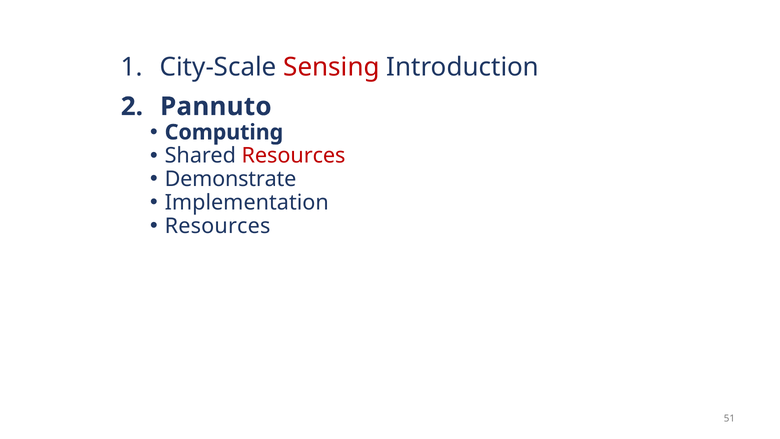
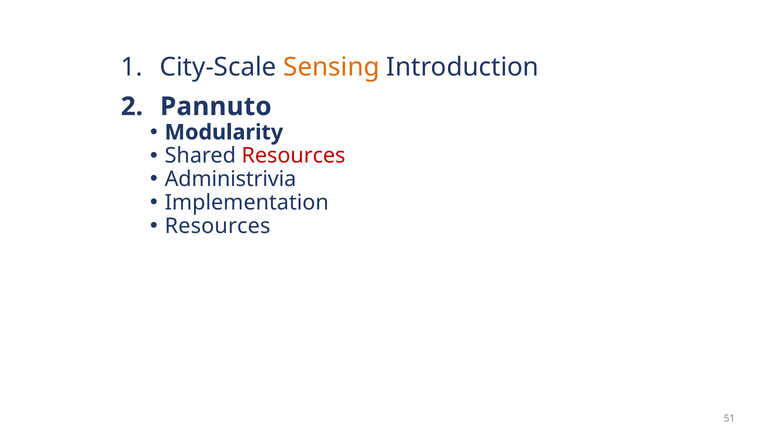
Sensing colour: red -> orange
Computing: Computing -> Modularity
Demonstrate: Demonstrate -> Administrivia
